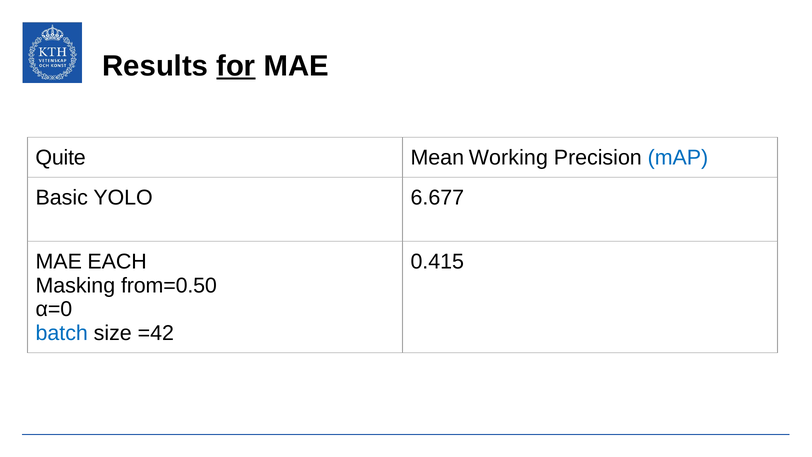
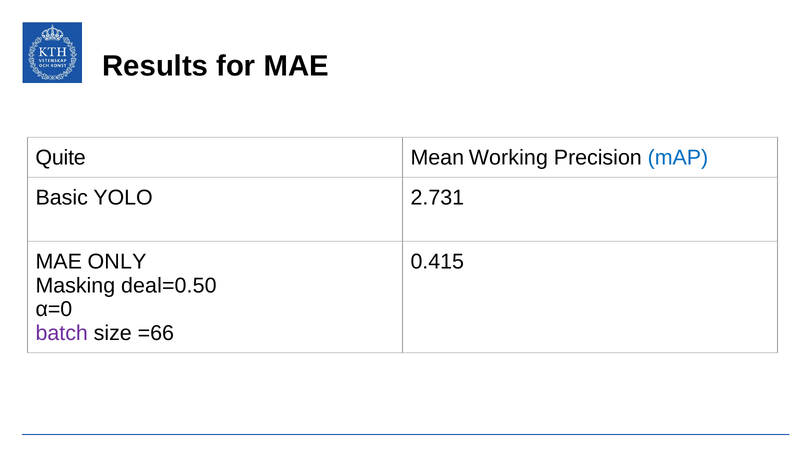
for underline: present -> none
6.677: 6.677 -> 2.731
EACH: EACH -> ONLY
from=0.50: from=0.50 -> deal=0.50
batch colour: blue -> purple
=42: =42 -> =66
